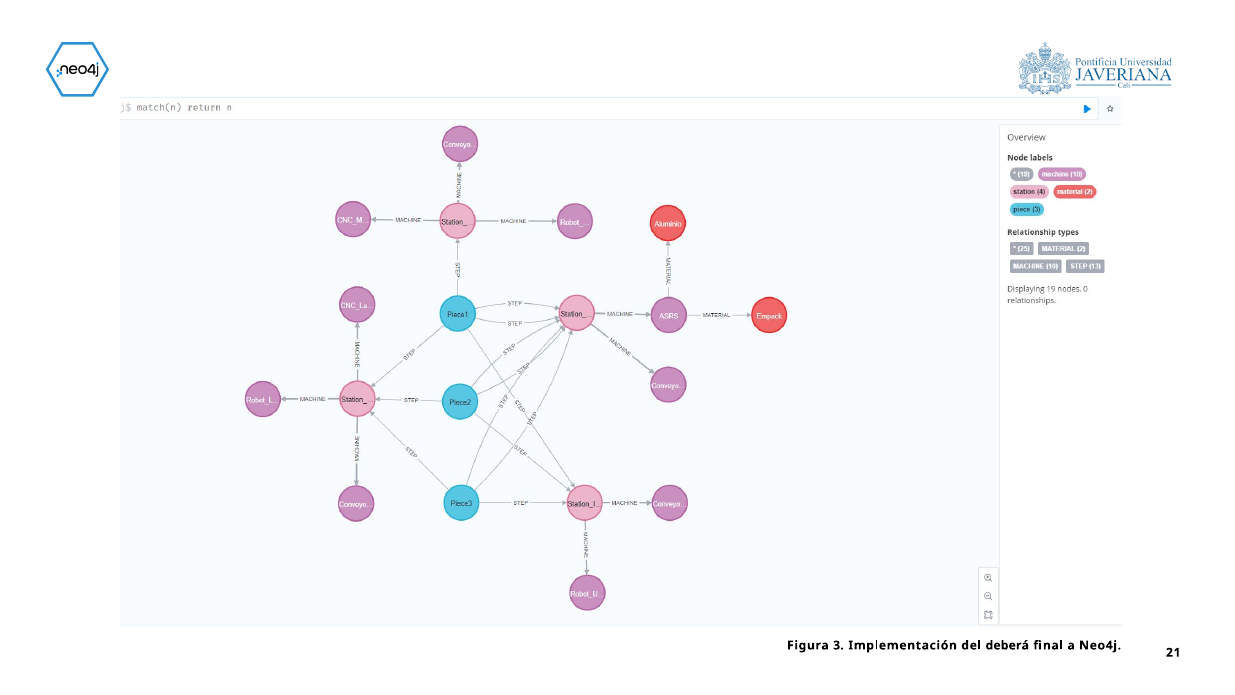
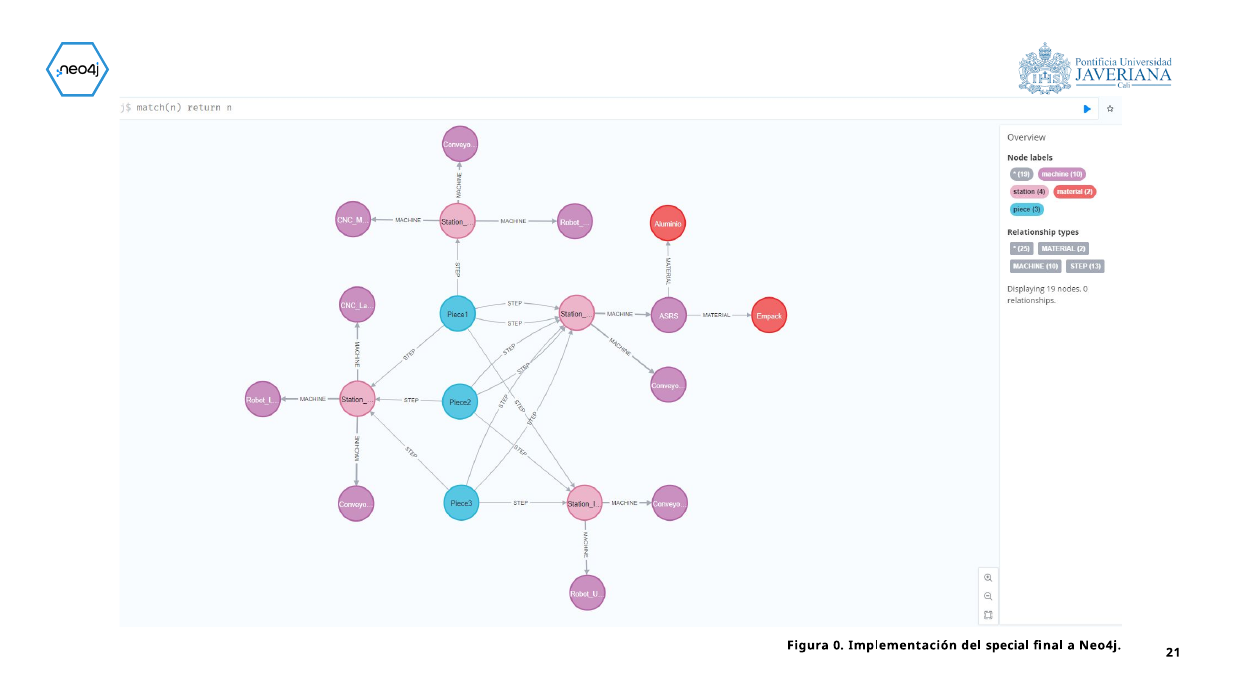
3: 3 -> 0
deberá: deberá -> special
